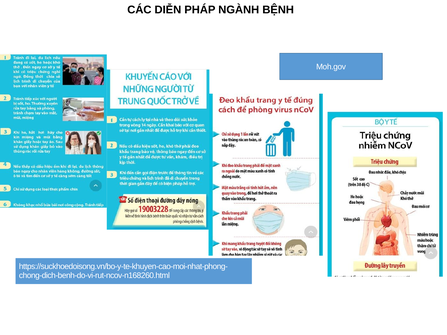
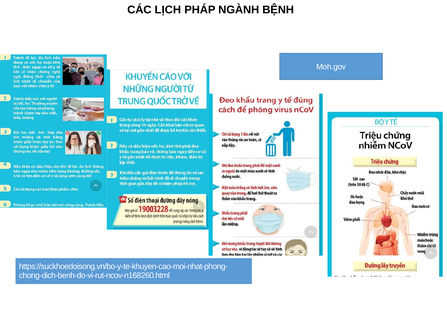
DIỄN: DIỄN -> LỊCH
